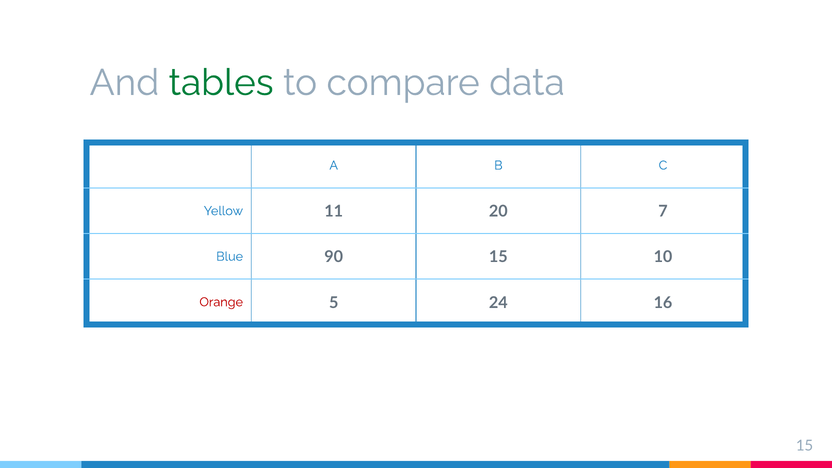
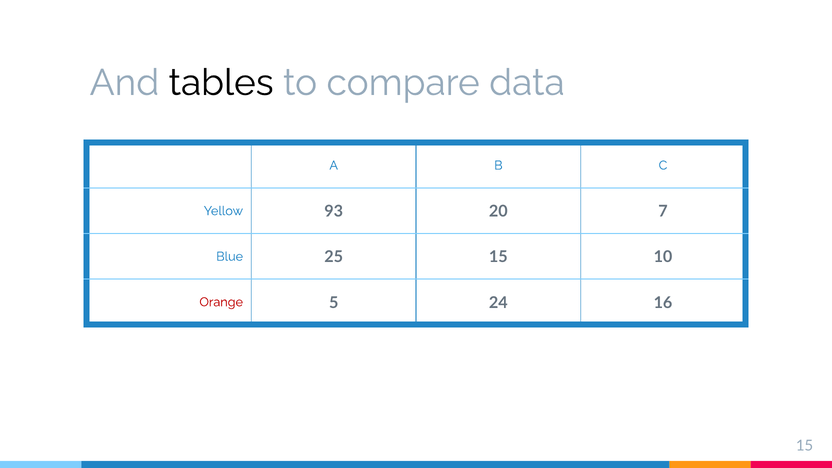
tables colour: green -> black
11: 11 -> 93
90: 90 -> 25
